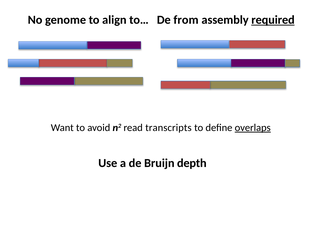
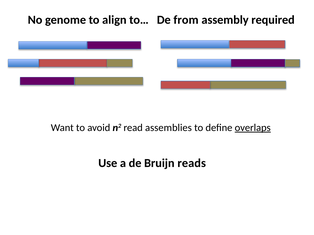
required underline: present -> none
transcripts: transcripts -> assemblies
depth: depth -> reads
